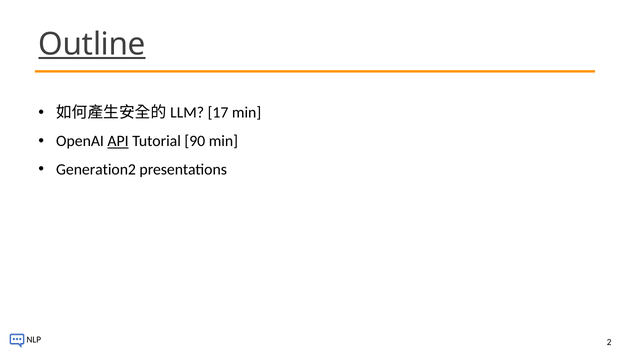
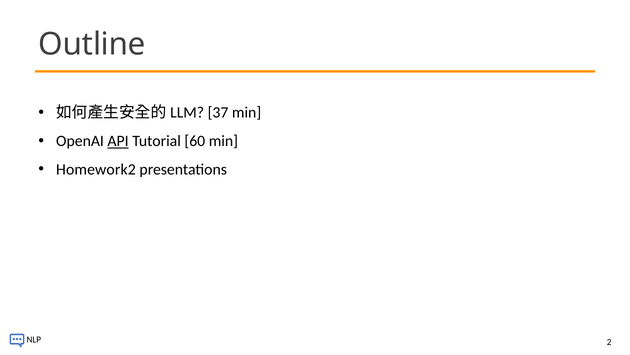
Outline underline: present -> none
17: 17 -> 37
90: 90 -> 60
Generation2: Generation2 -> Homework2
